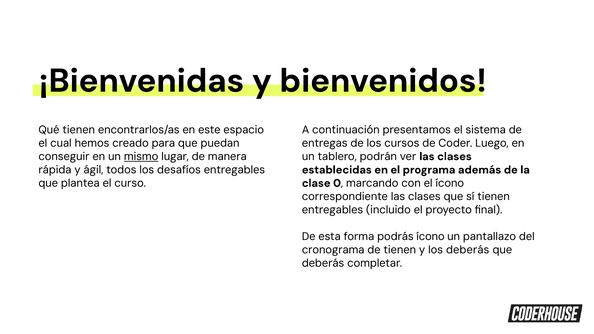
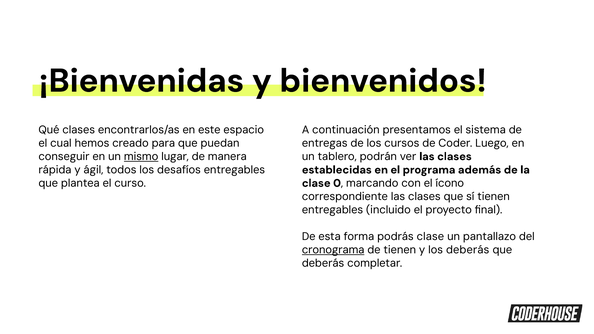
Qué tienen: tienen -> clases
podrás ícono: ícono -> clase
cronograma underline: none -> present
